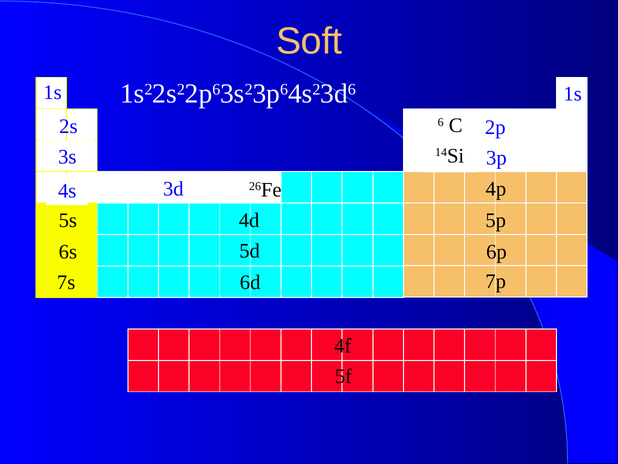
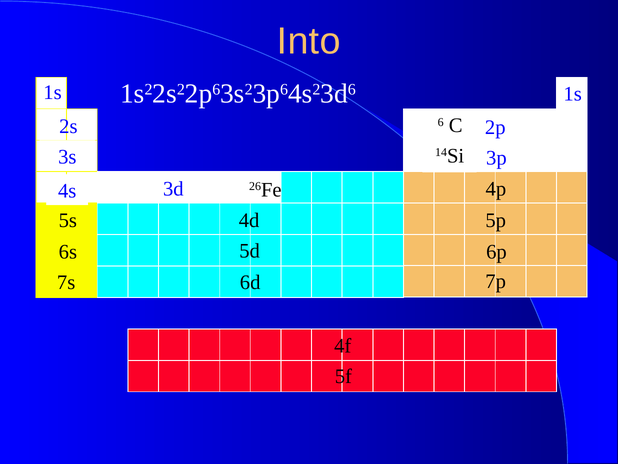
Soft: Soft -> Into
